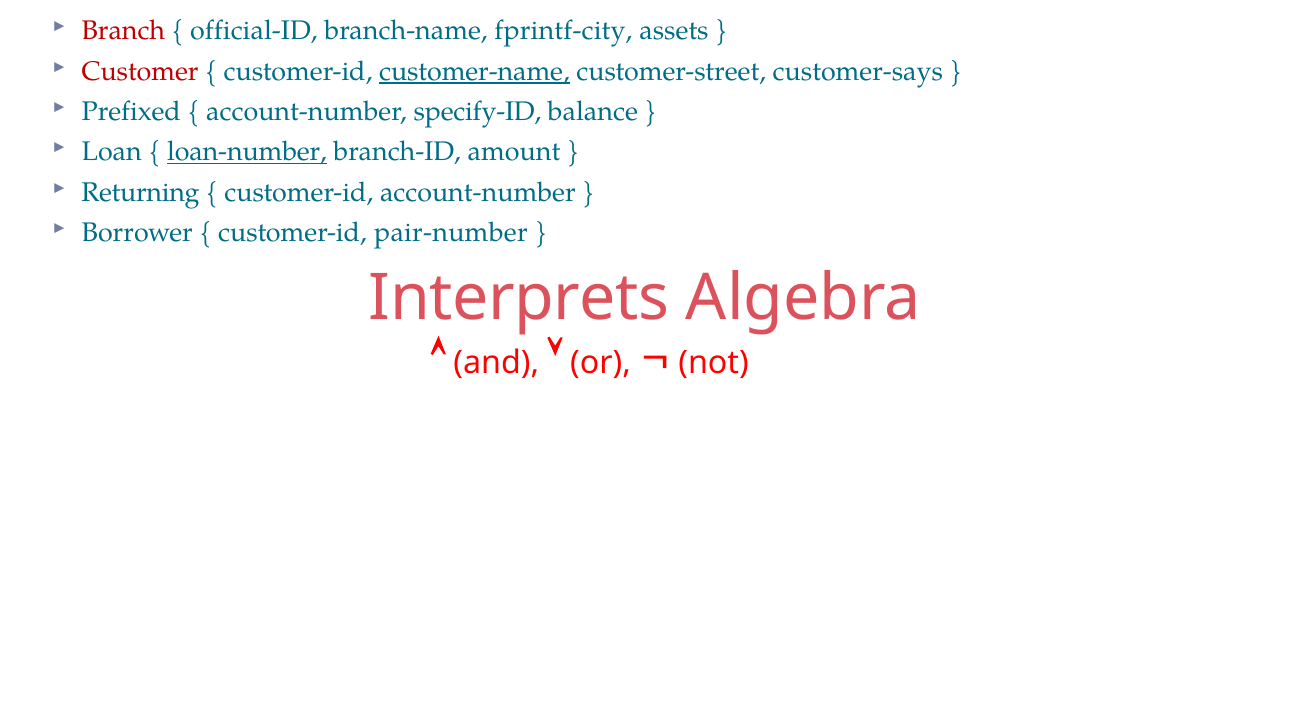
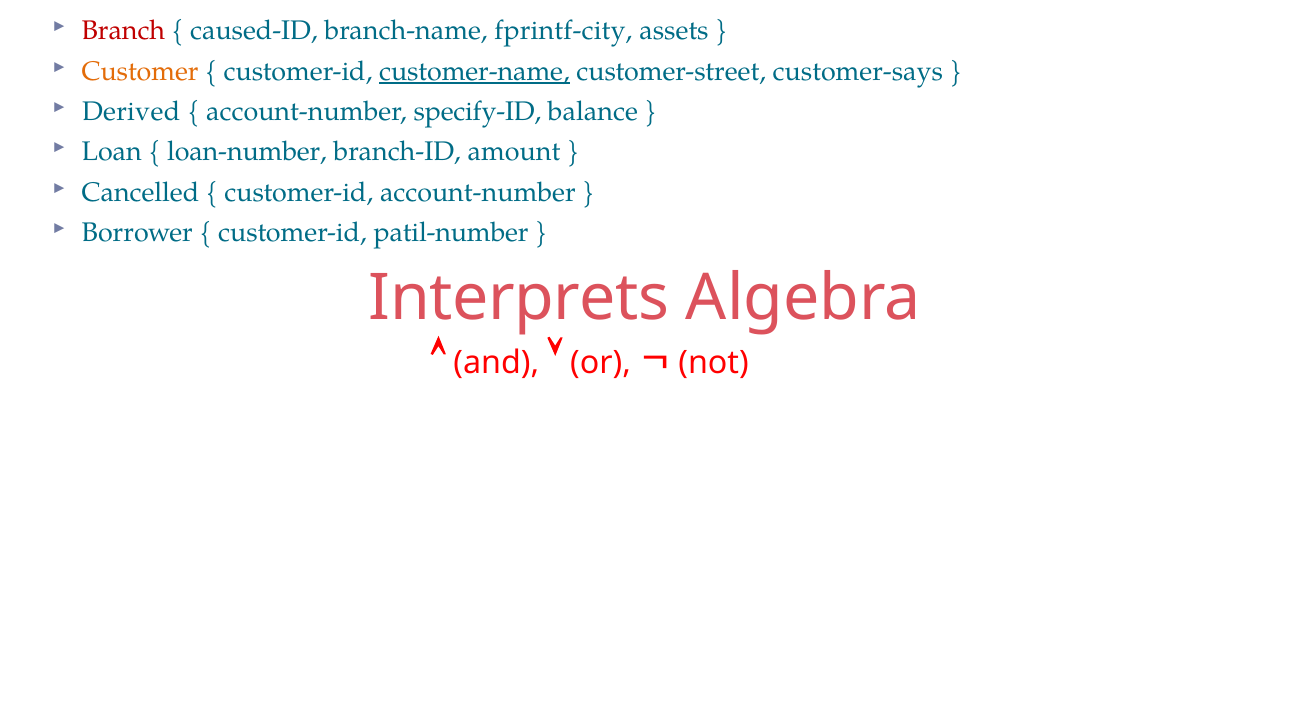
official-ID: official-ID -> caused-ID
Customer colour: red -> orange
Prefixed: Prefixed -> Derived
loan-number underline: present -> none
Returning: Returning -> Cancelled
pair-number: pair-number -> patil-number
